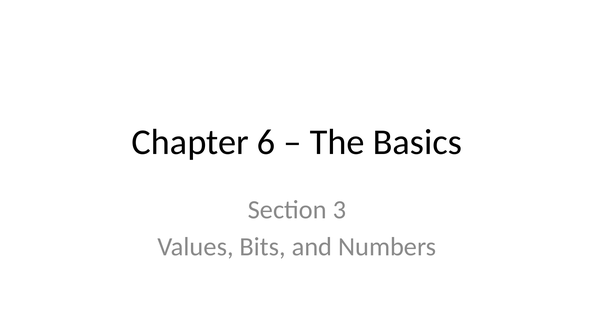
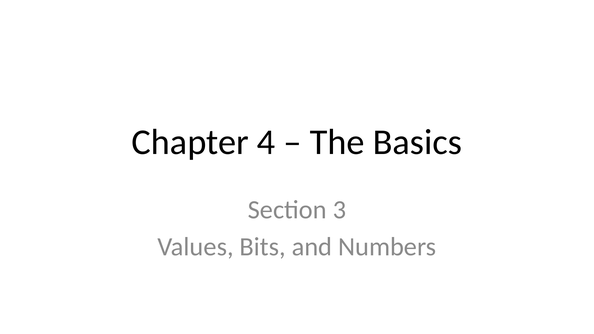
6: 6 -> 4
